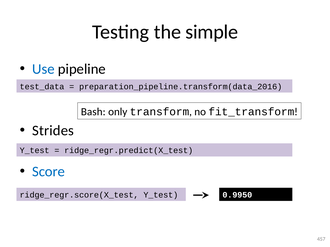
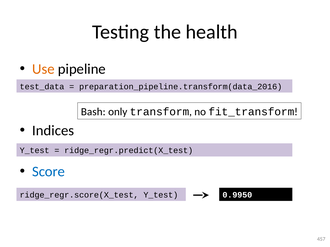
simple: simple -> health
Use colour: blue -> orange
Strides: Strides -> Indices
